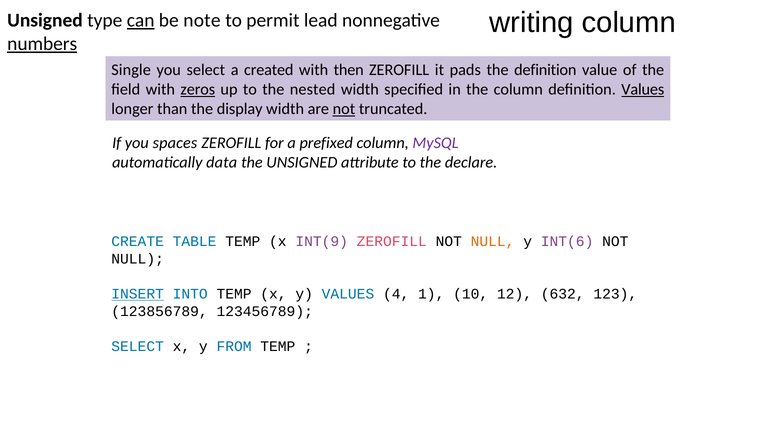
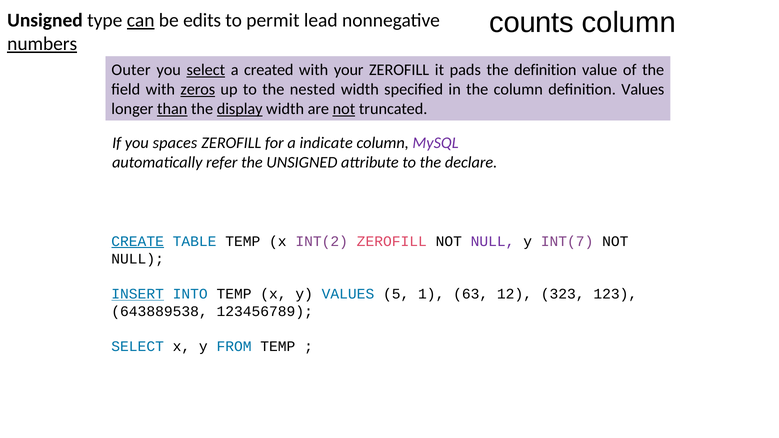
writing: writing -> counts
note: note -> edits
Single: Single -> Outer
select at (206, 70) underline: none -> present
then: then -> your
Values at (643, 90) underline: present -> none
than underline: none -> present
display underline: none -> present
prefixed: prefixed -> indicate
data: data -> refer
CREATE underline: none -> present
INT(9: INT(9 -> INT(2
NULL at (493, 241) colour: orange -> purple
INT(6: INT(6 -> INT(7
4: 4 -> 5
10: 10 -> 63
632: 632 -> 323
123856789: 123856789 -> 643889538
